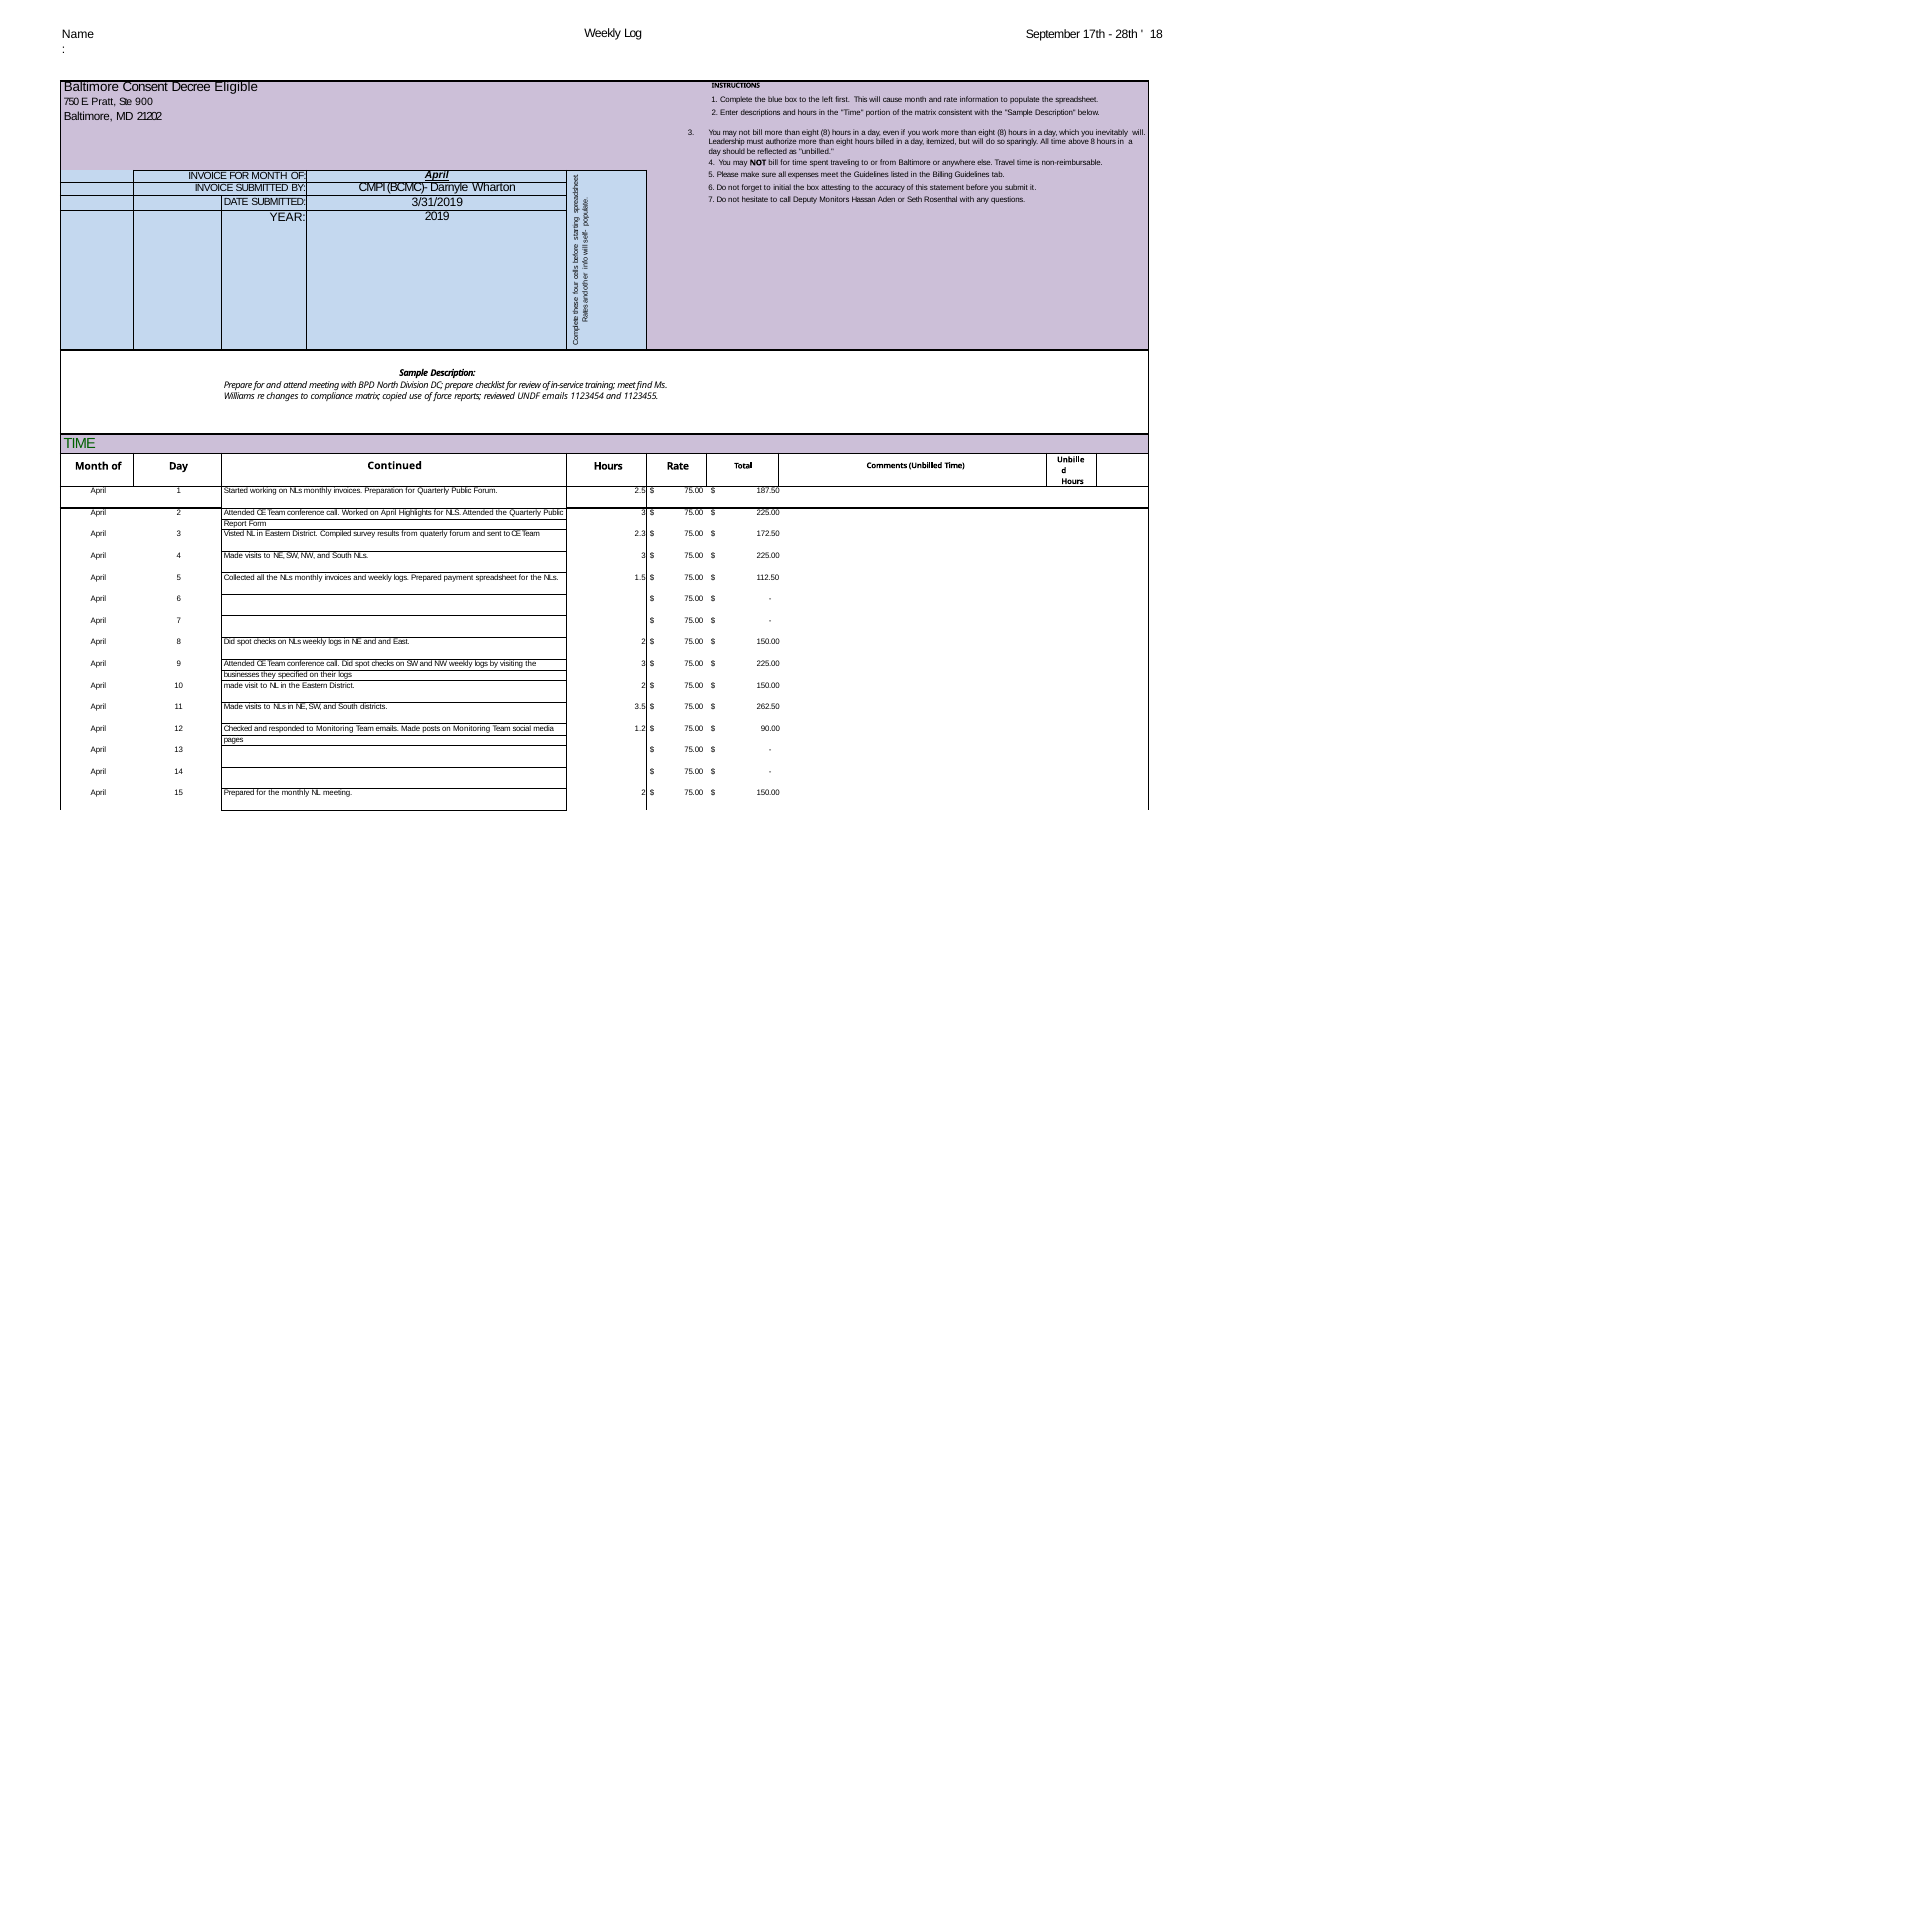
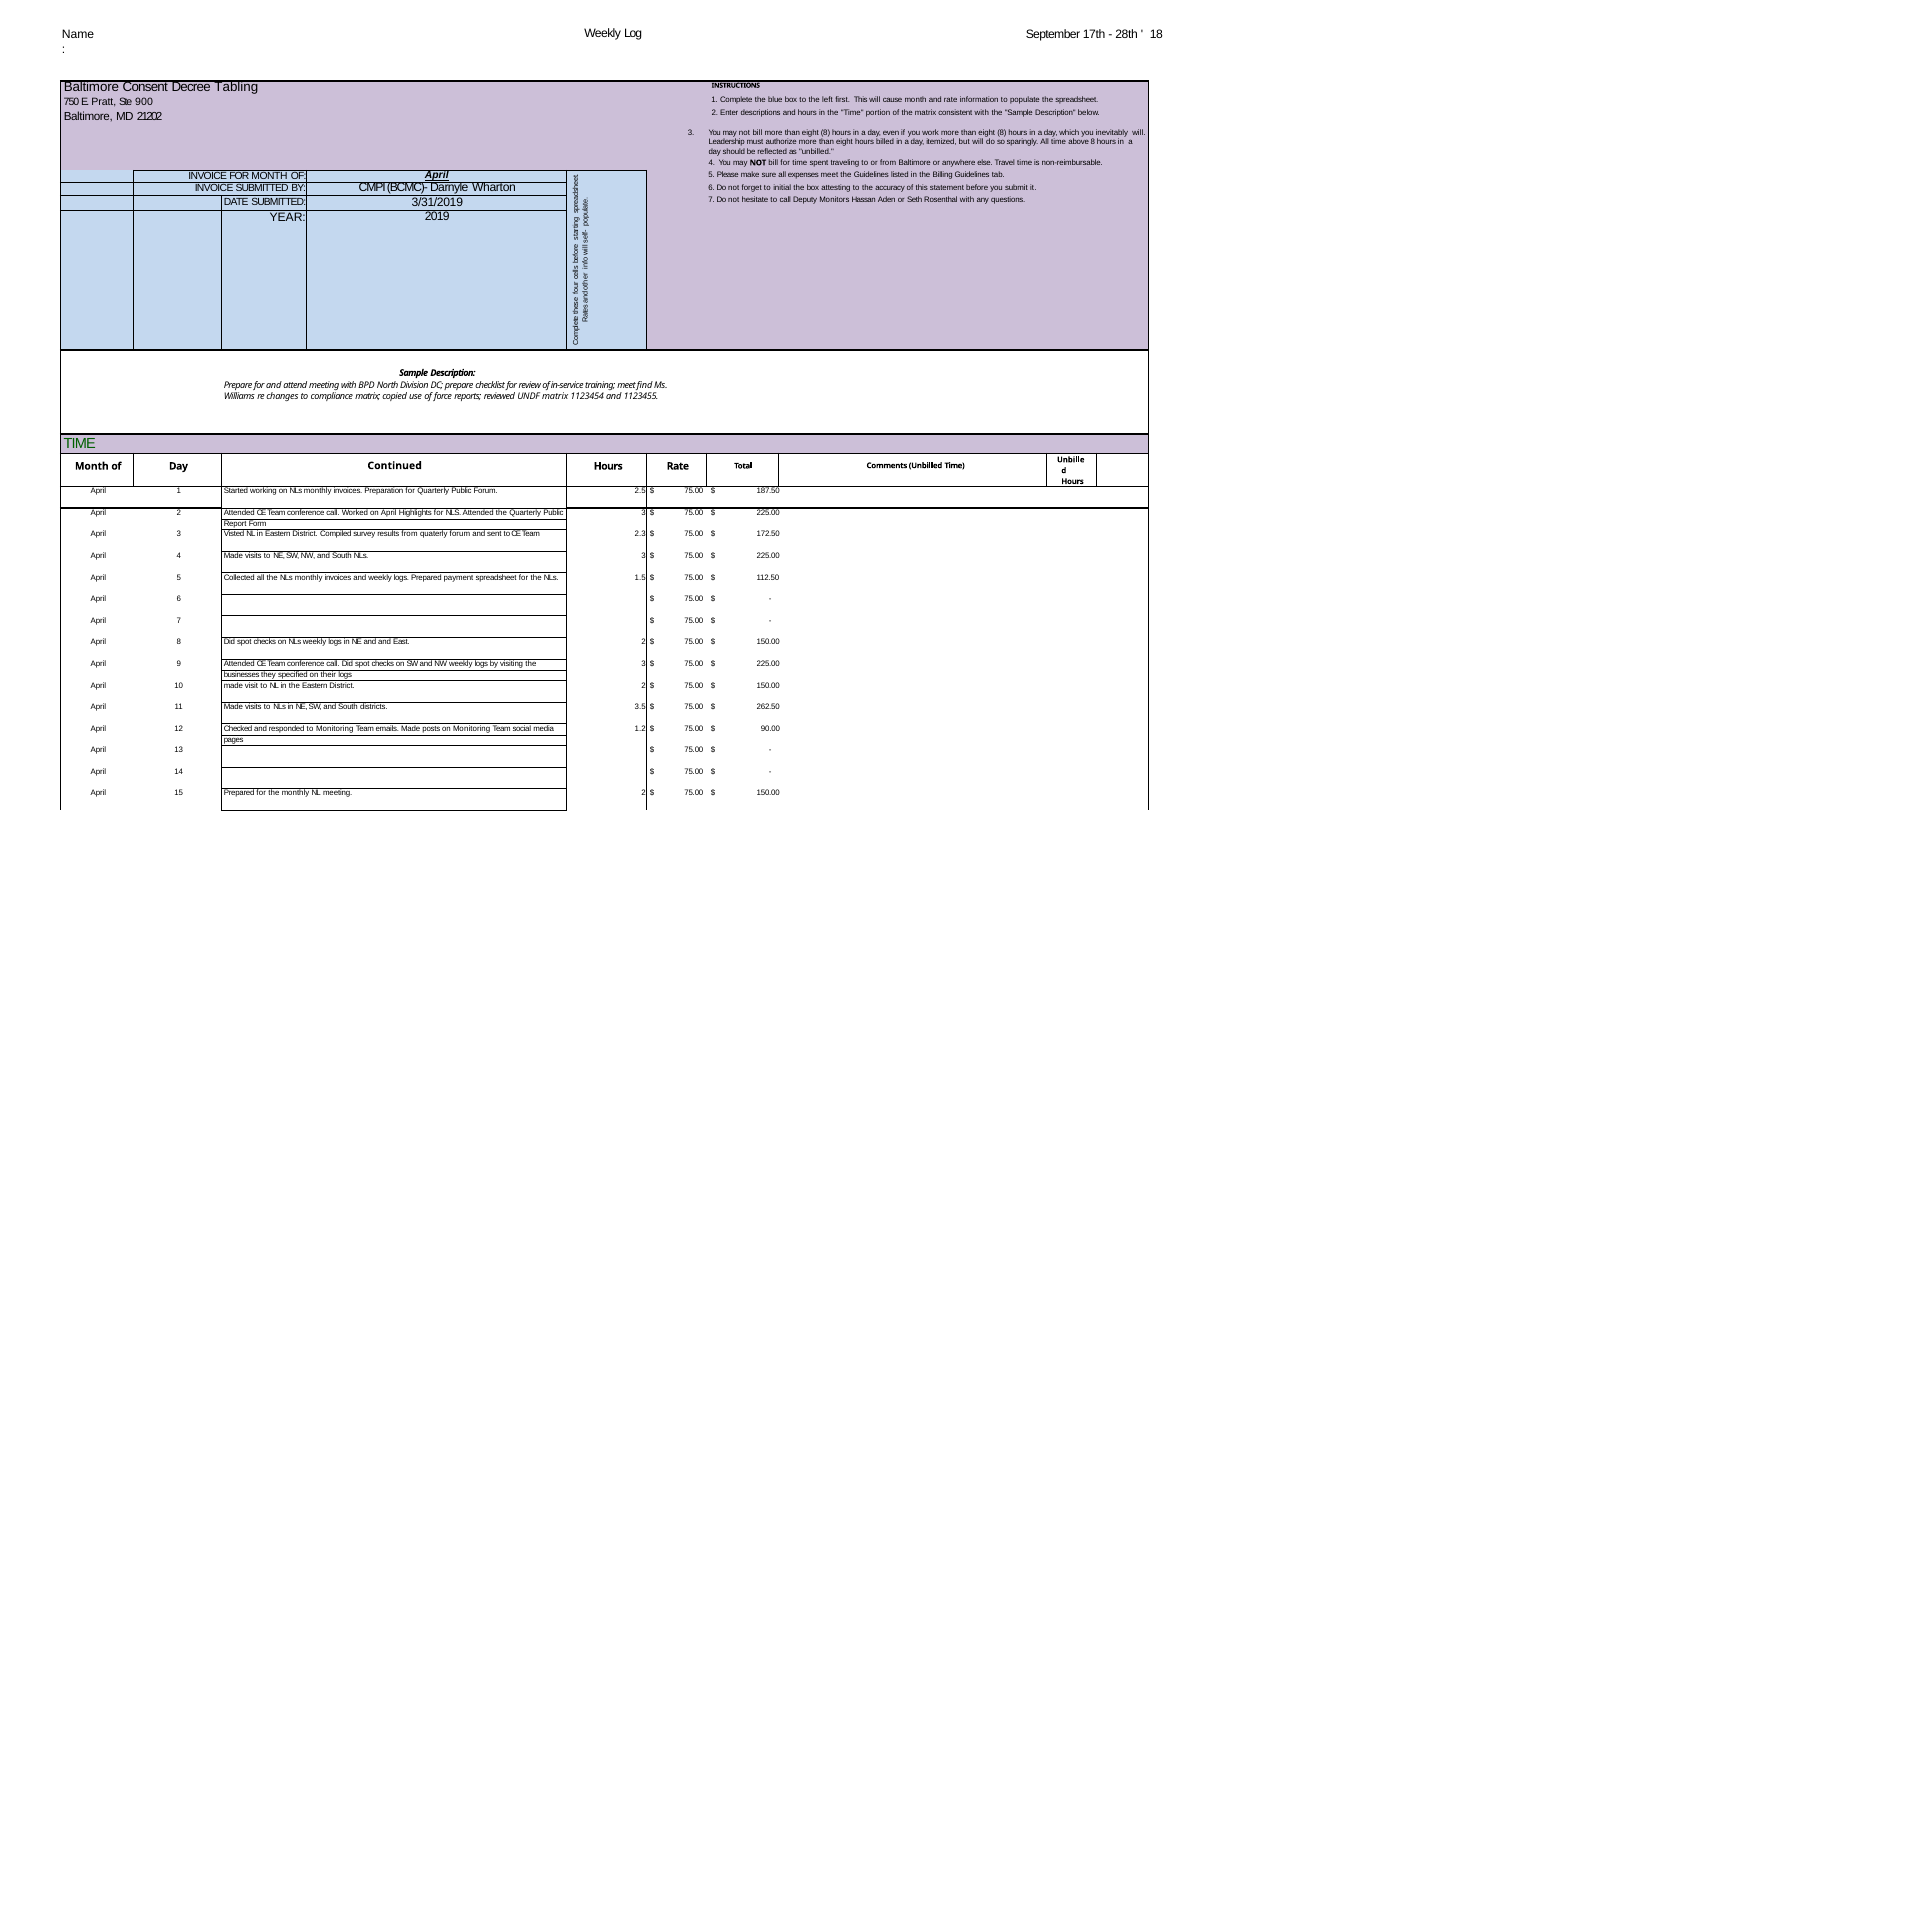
Eligible: Eligible -> Tabling
UNDF emails: emails -> matrix
